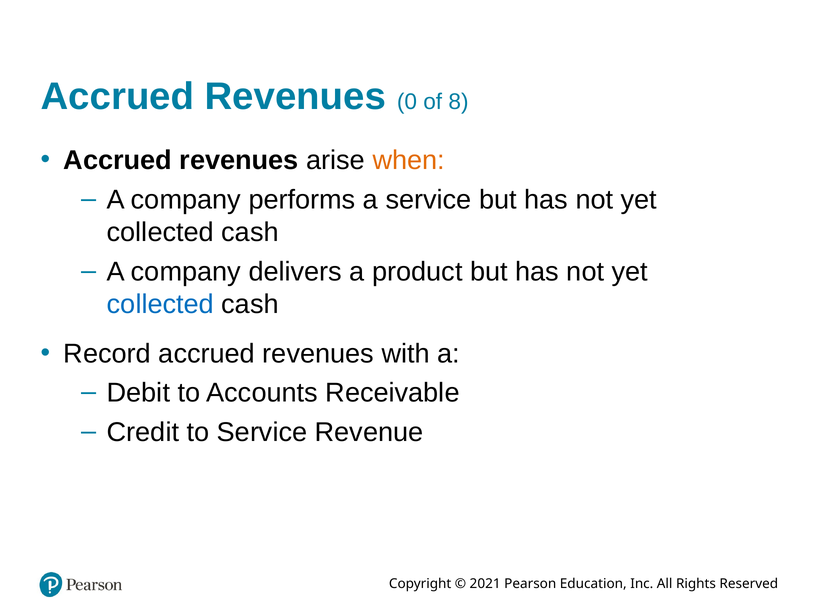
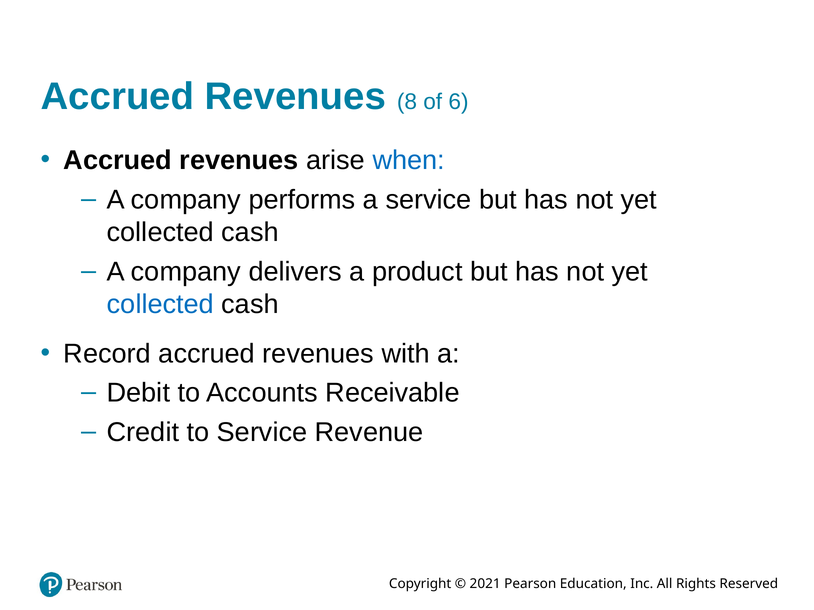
0: 0 -> 8
8: 8 -> 6
when colour: orange -> blue
